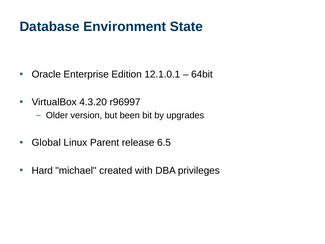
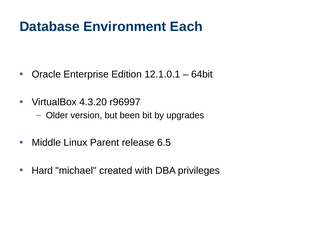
State: State -> Each
Global: Global -> Middle
